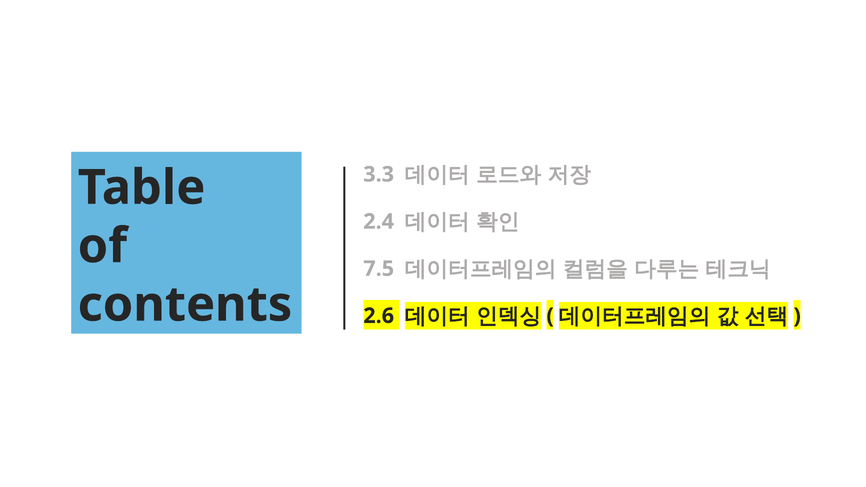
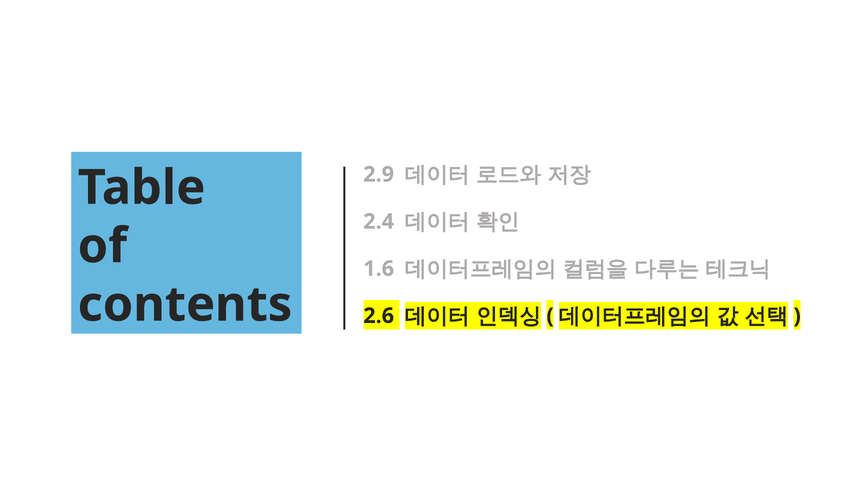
3.3: 3.3 -> 2.9
7.5: 7.5 -> 1.6
